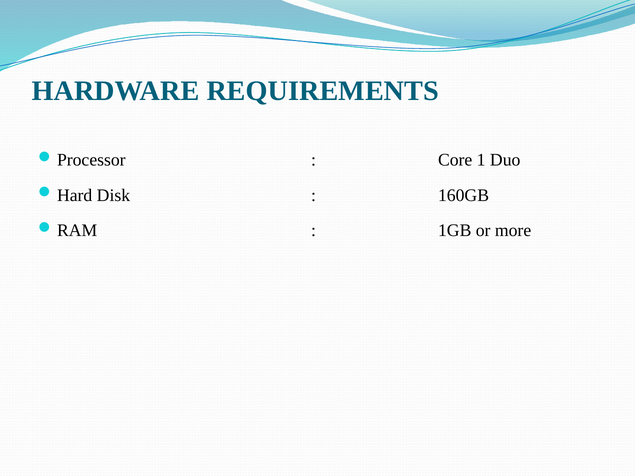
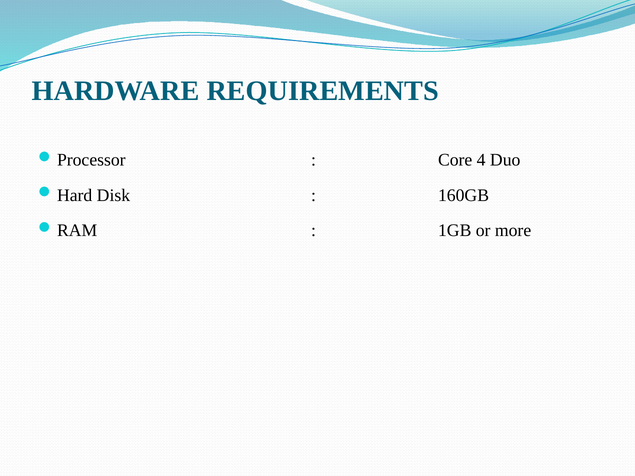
1: 1 -> 4
